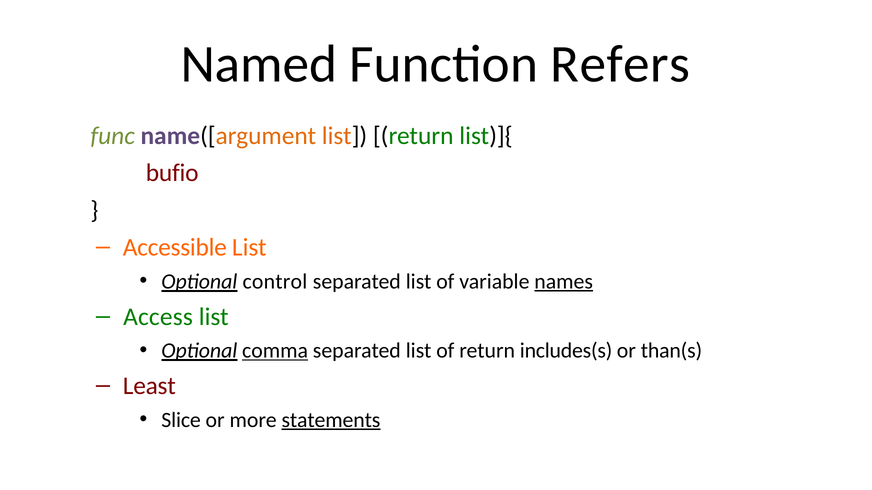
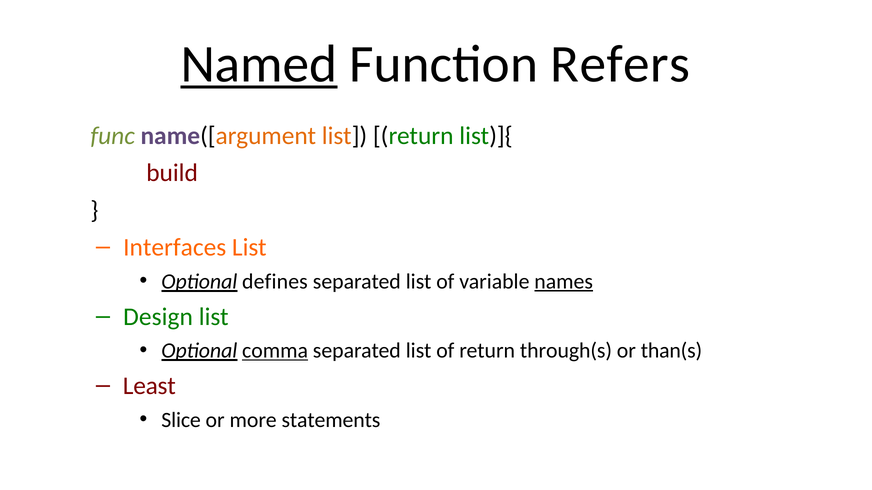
Named underline: none -> present
bufio: bufio -> build
Accessible: Accessible -> Interfaces
control: control -> defines
Access: Access -> Design
includes(s: includes(s -> through(s
statements underline: present -> none
